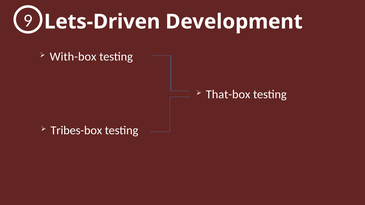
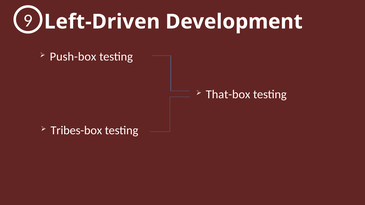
Lets-Driven: Lets-Driven -> Left-Driven
With-box: With-box -> Push-box
